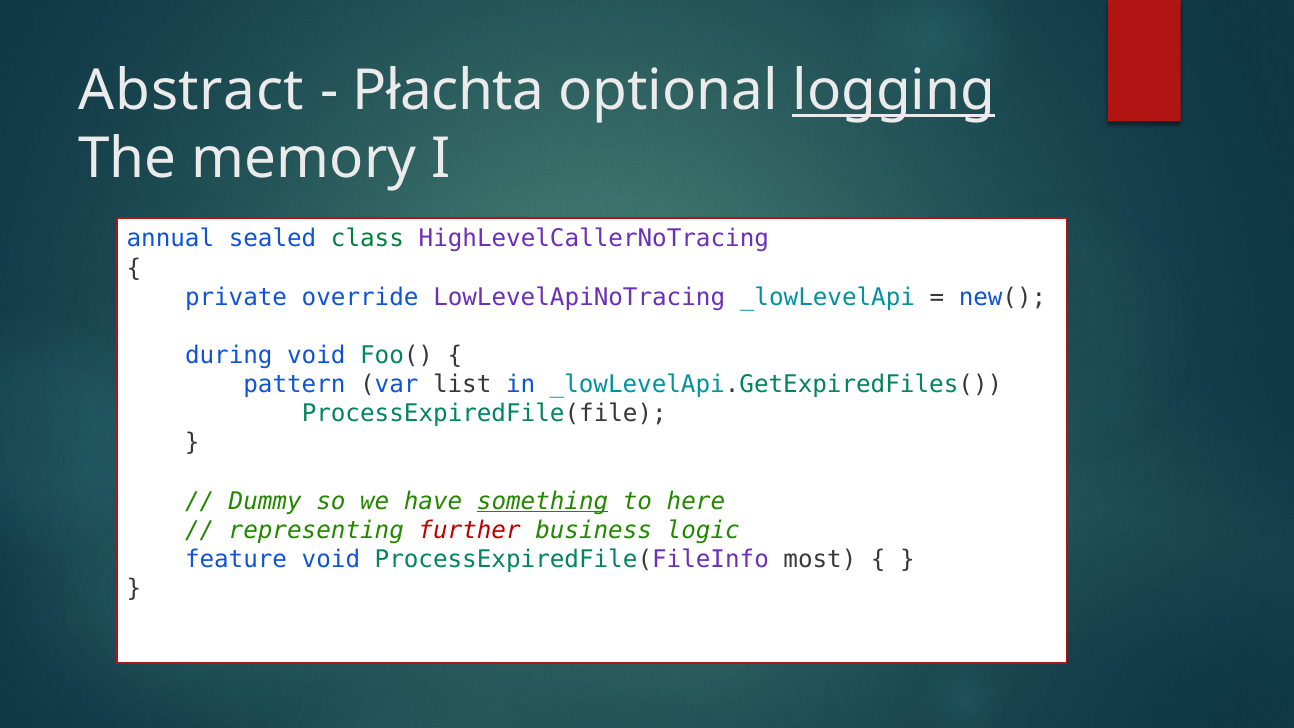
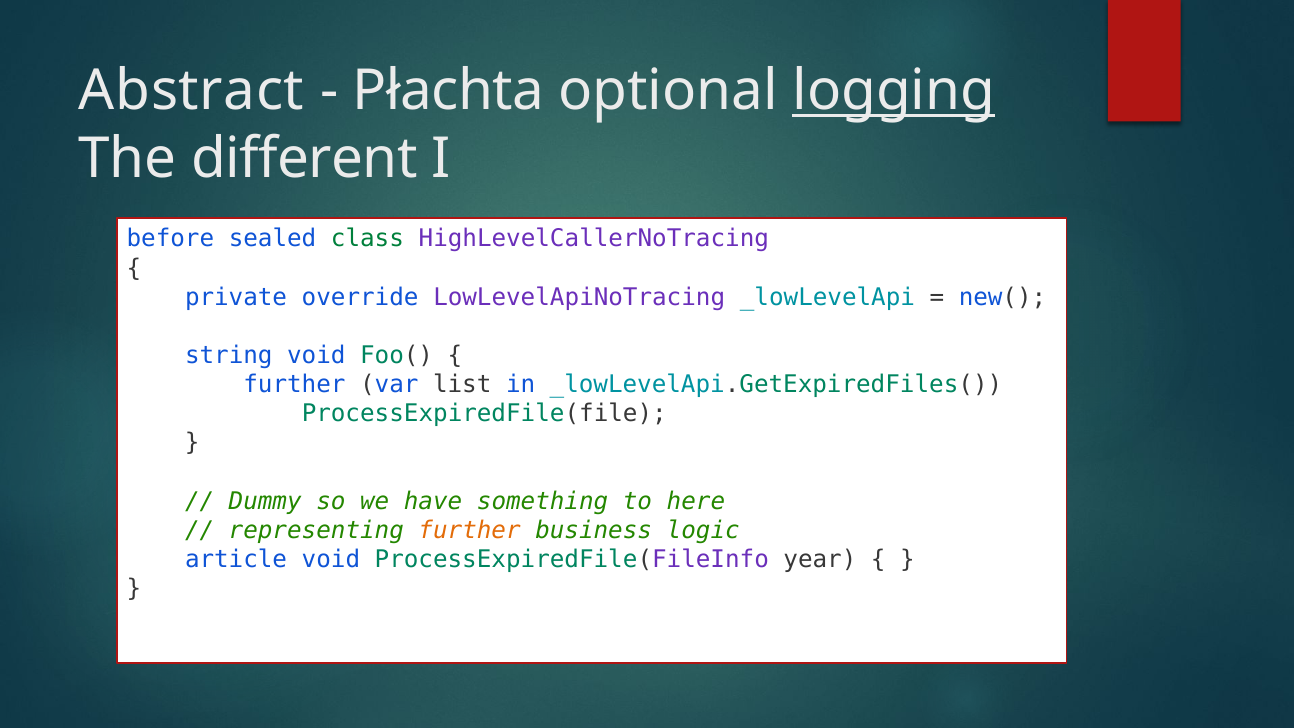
memory: memory -> different
annual: annual -> before
during: during -> string
pattern at (294, 384): pattern -> further
something underline: present -> none
further at (470, 530) colour: red -> orange
feature: feature -> article
most: most -> year
